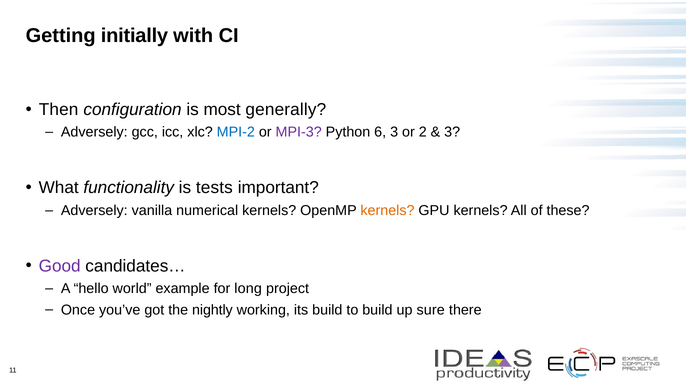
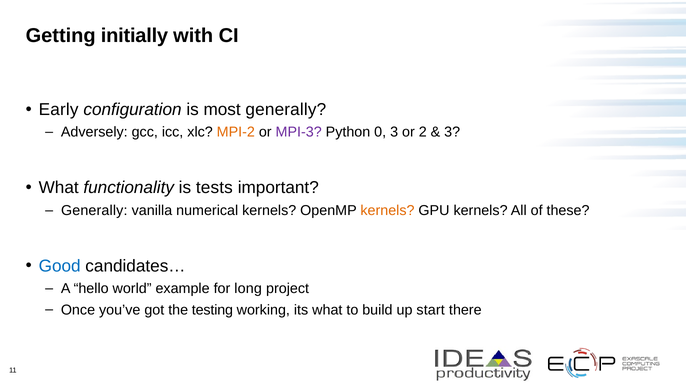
Then: Then -> Early
MPI-2 colour: blue -> orange
6: 6 -> 0
Adversely at (94, 210): Adversely -> Generally
Good colour: purple -> blue
nightly: nightly -> testing
its build: build -> what
sure: sure -> start
